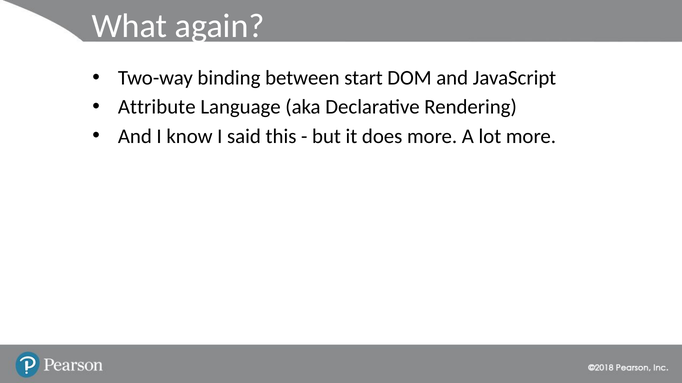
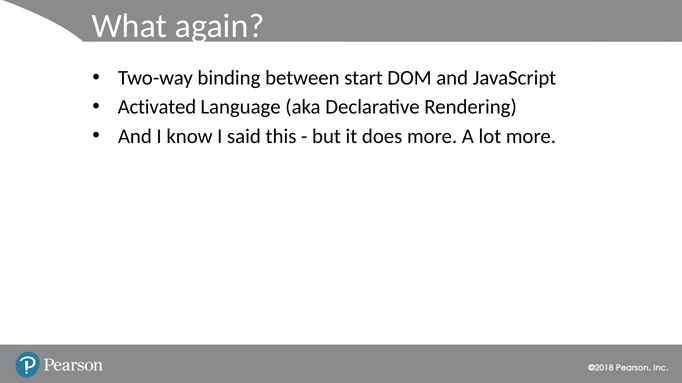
Attribute: Attribute -> Activated
